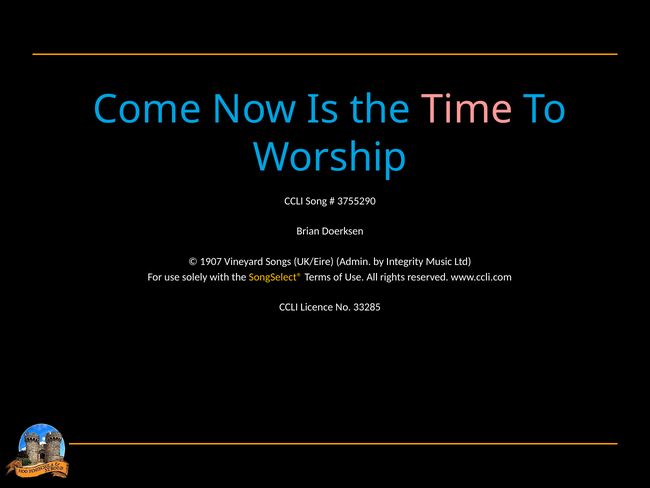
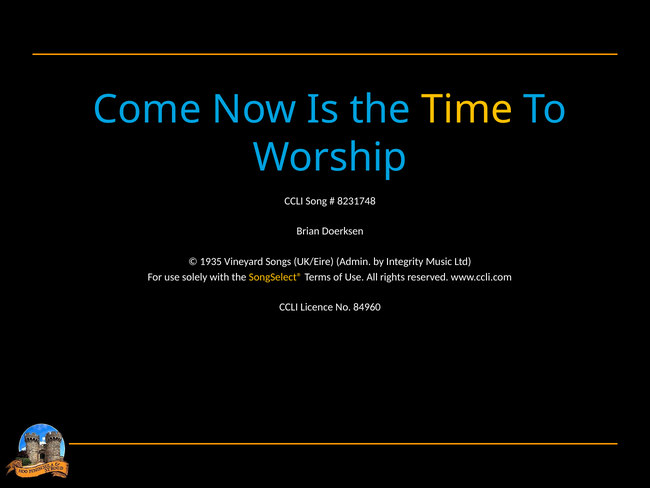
Time colour: pink -> yellow
3755290: 3755290 -> 8231748
1907: 1907 -> 1935
33285: 33285 -> 84960
